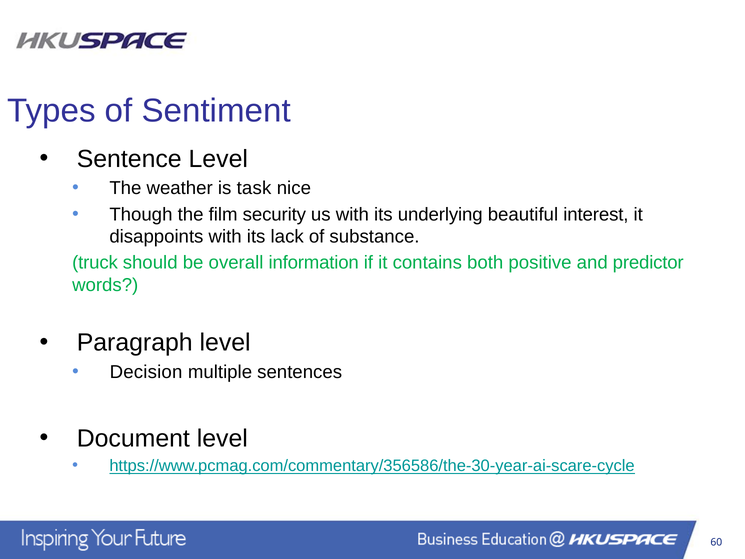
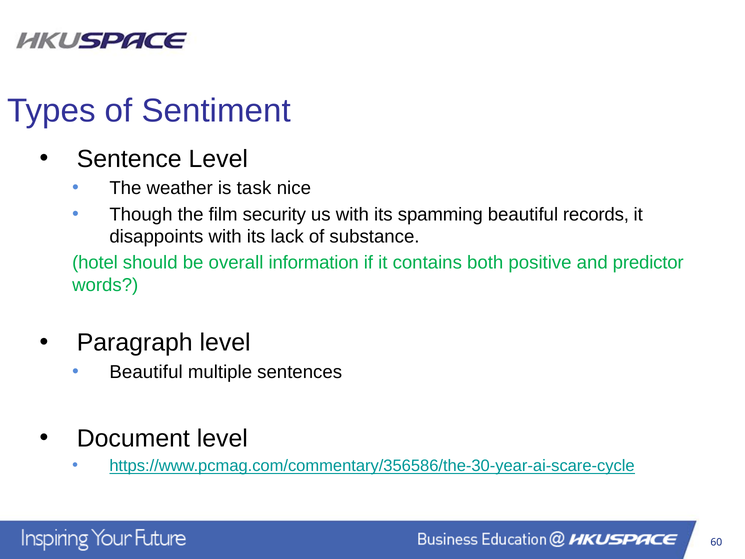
underlying: underlying -> spamming
interest: interest -> records
truck: truck -> hotel
Decision at (146, 372): Decision -> Beautiful
